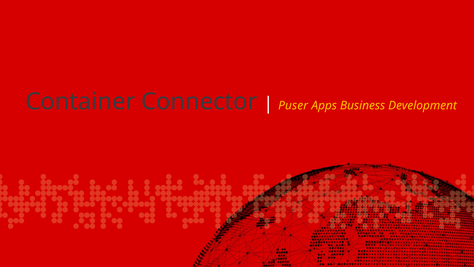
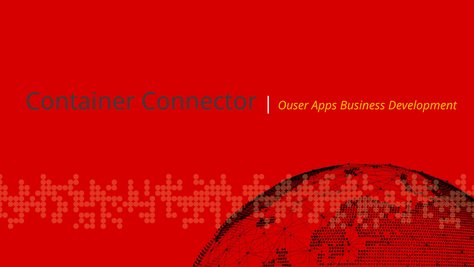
Puser: Puser -> Ouser
